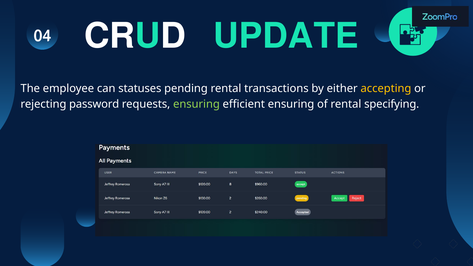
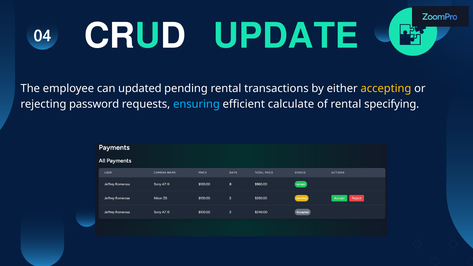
statuses: statuses -> updated
ensuring at (196, 104) colour: light green -> light blue
efficient ensuring: ensuring -> calculate
